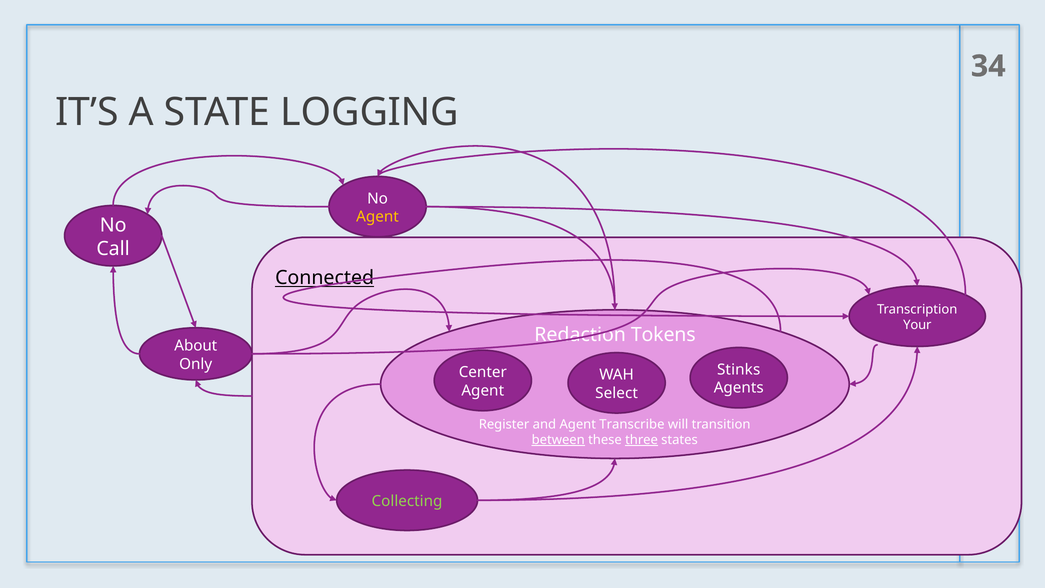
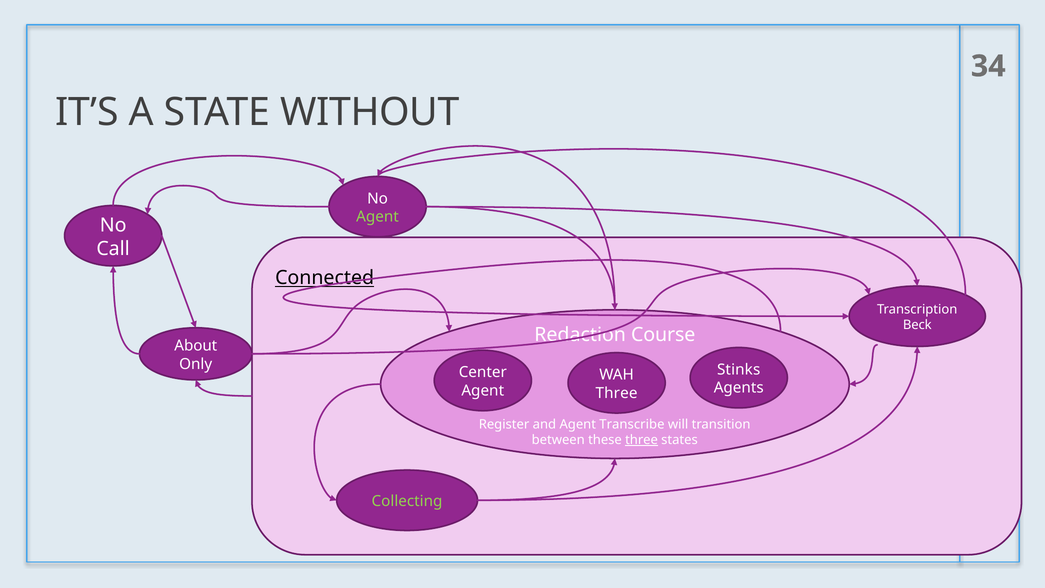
LOGGING: LOGGING -> WITHOUT
Agent at (378, 217) colour: yellow -> light green
Your: Your -> Beck
Tokens: Tokens -> Course
Select at (617, 393): Select -> Three
between underline: present -> none
